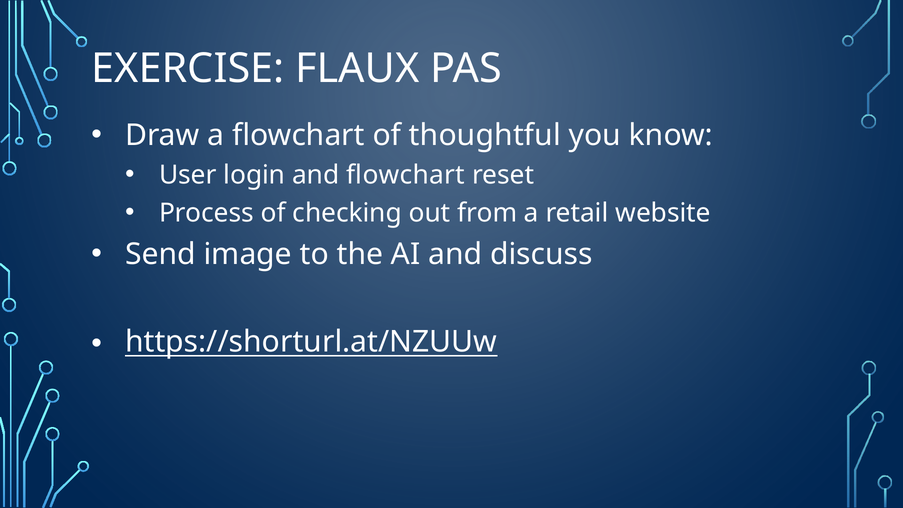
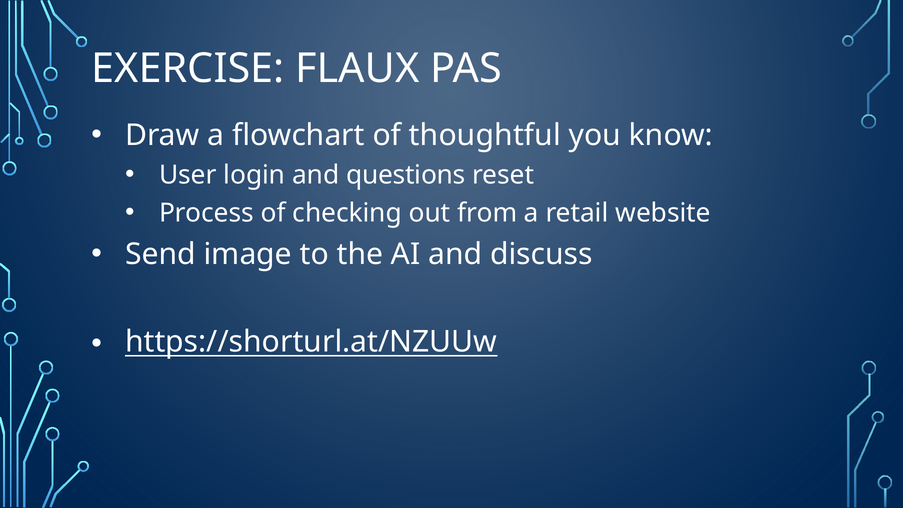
and flowchart: flowchart -> questions
